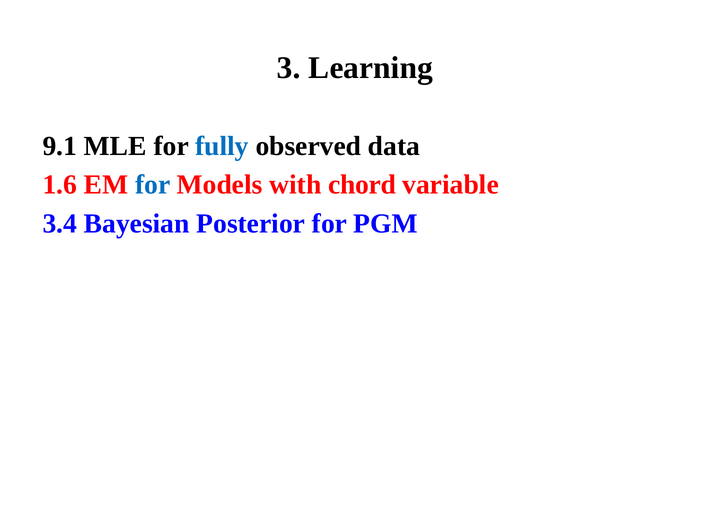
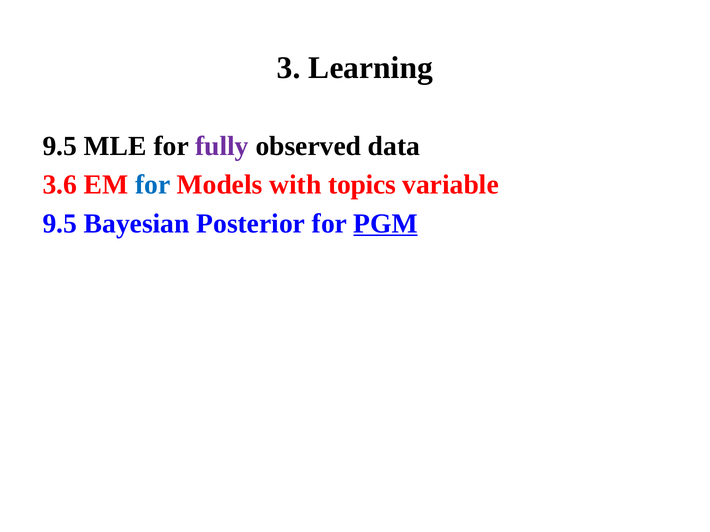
9.1 at (60, 146): 9.1 -> 9.5
fully colour: blue -> purple
1.6: 1.6 -> 3.6
chord: chord -> topics
3.4 at (60, 224): 3.4 -> 9.5
PGM underline: none -> present
